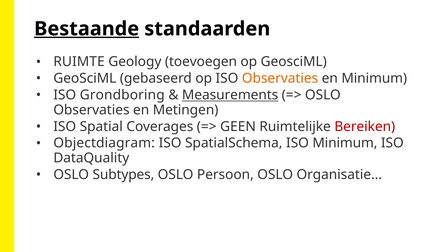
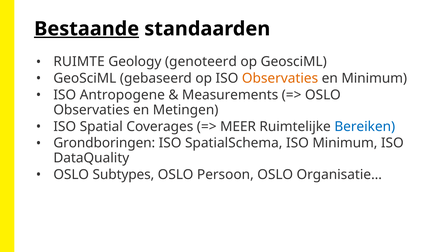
toevoegen: toevoegen -> genoteerd
Grondboring: Grondboring -> Antropogene
Measurements underline: present -> none
GEEN: GEEN -> MEER
Bereiken colour: red -> blue
Objectdiagram: Objectdiagram -> Grondboringen
